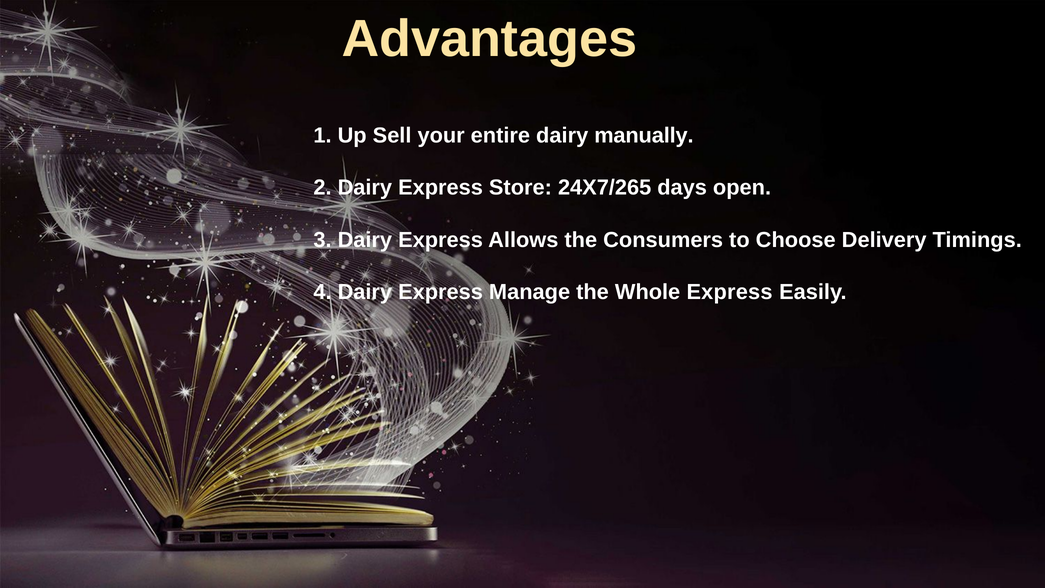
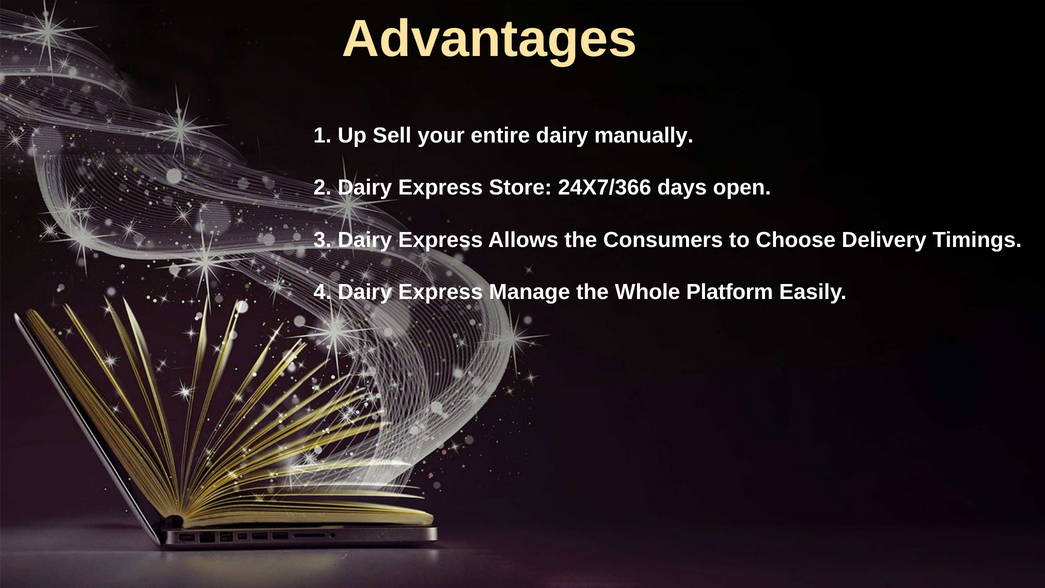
24X7/265: 24X7/265 -> 24X7/366
Whole Express: Express -> Platform
